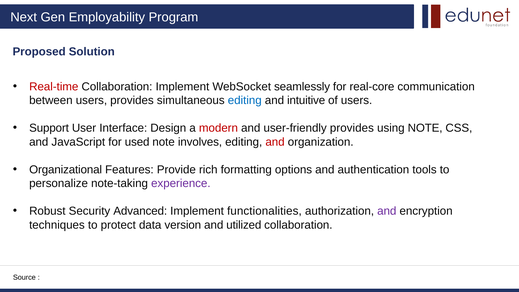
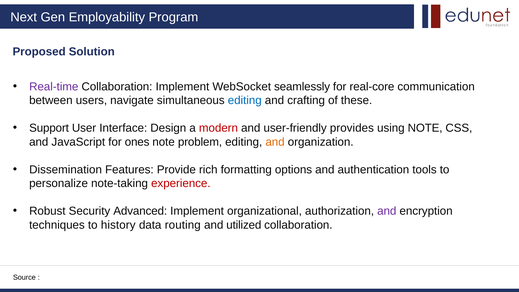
Real-time colour: red -> purple
users provides: provides -> navigate
intuitive: intuitive -> crafting
of users: users -> these
used: used -> ones
involves: involves -> problem
and at (275, 142) colour: red -> orange
Organizational: Organizational -> Dissemination
experience colour: purple -> red
functionalities: functionalities -> organizational
protect: protect -> history
version: version -> routing
